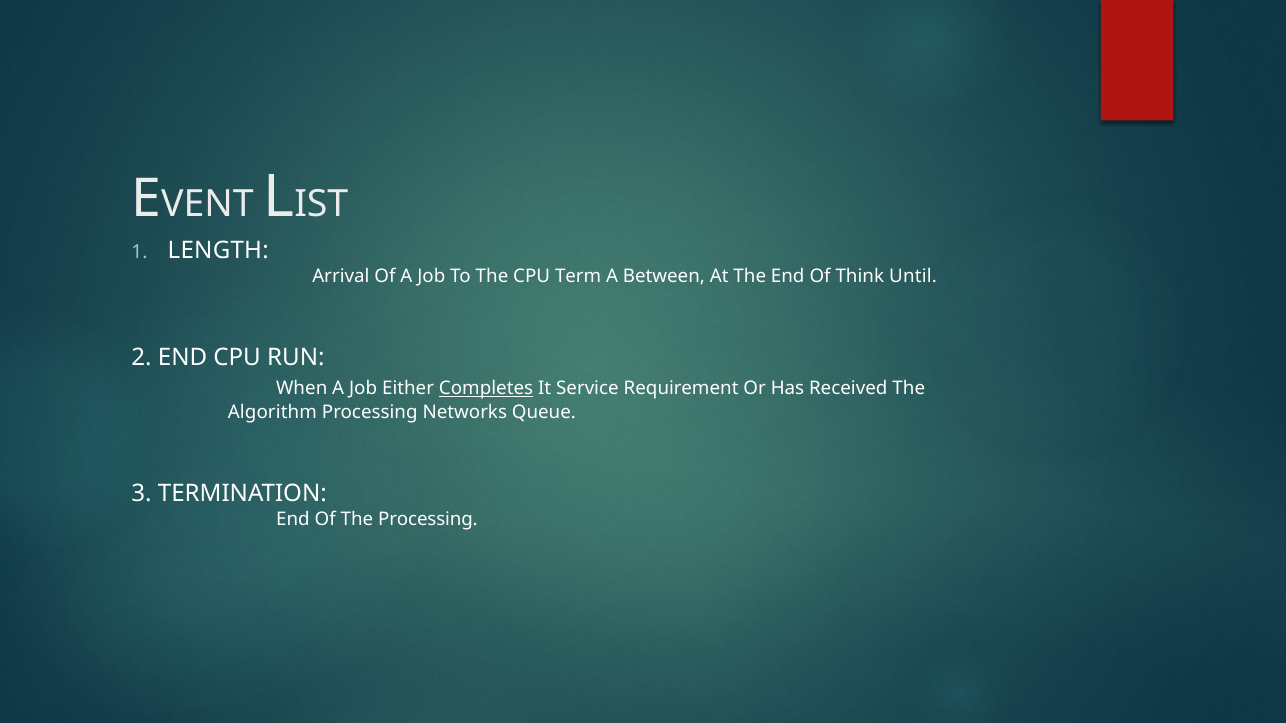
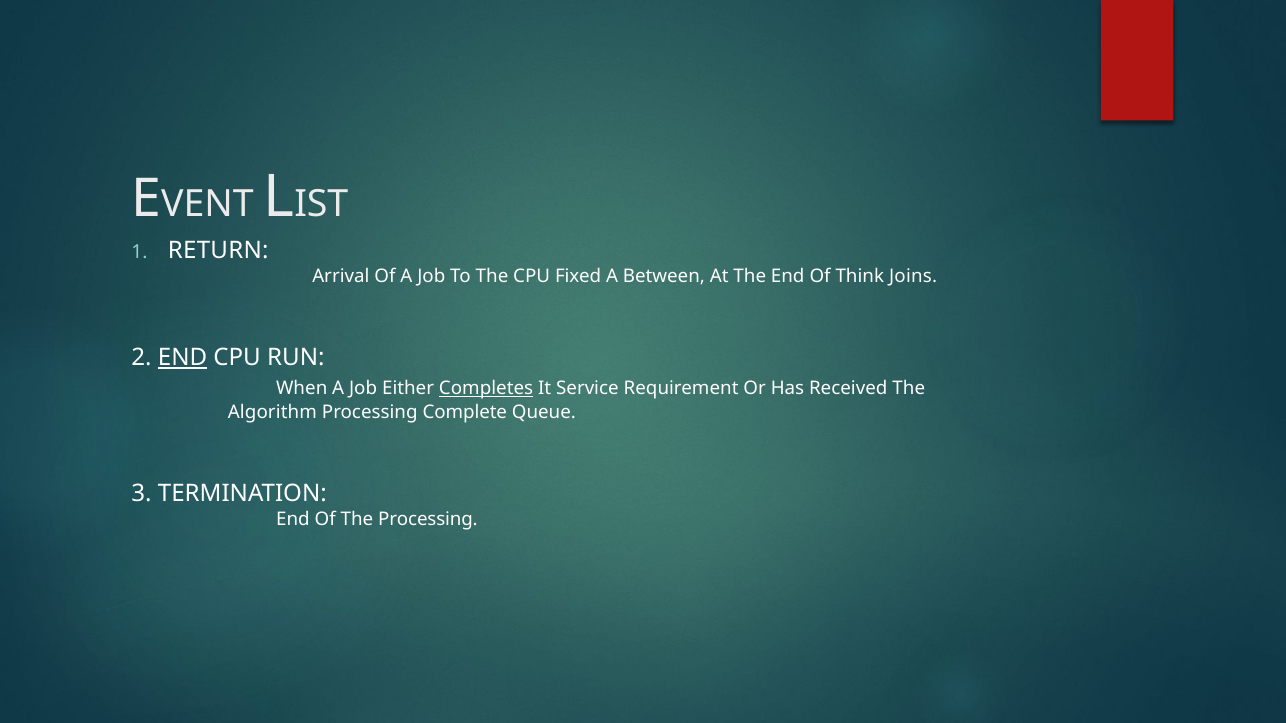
LENGTH: LENGTH -> RETURN
Term: Term -> Fixed
Until: Until -> Joins
END at (183, 358) underline: none -> present
Networks: Networks -> Complete
